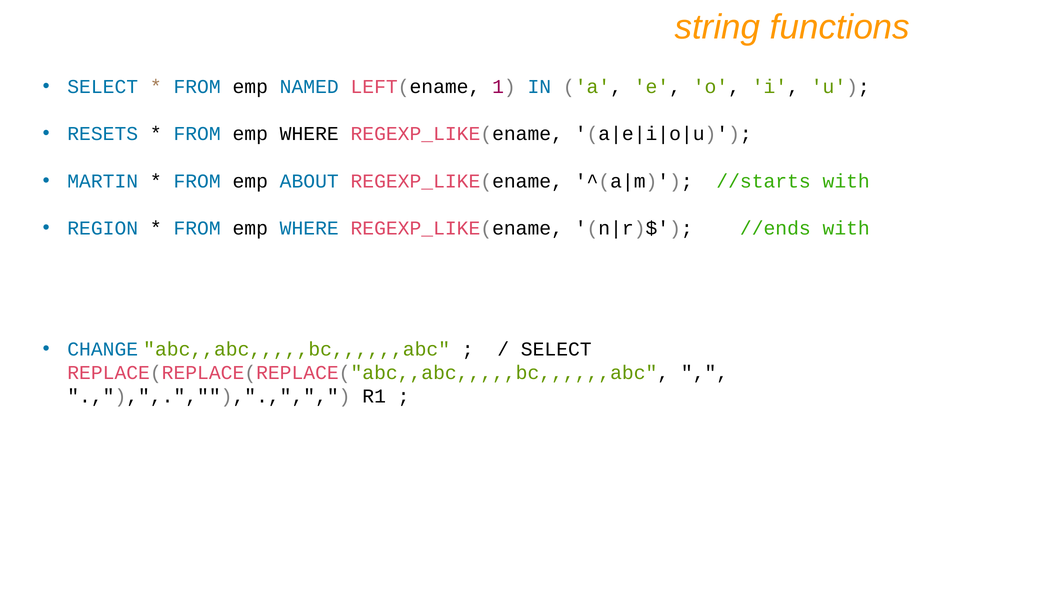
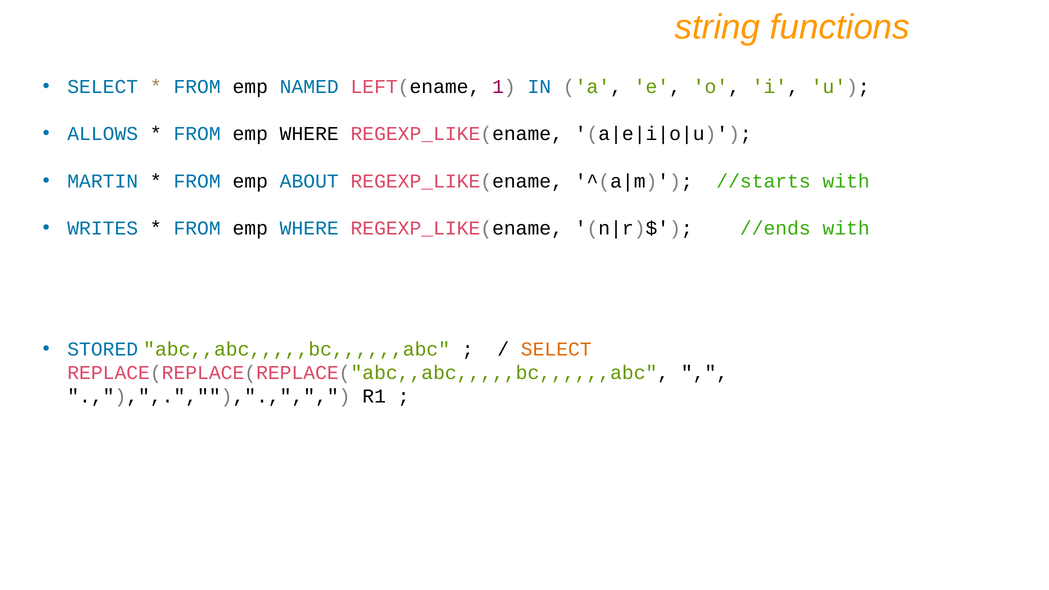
RESETS: RESETS -> ALLOWS
REGION: REGION -> WRITES
CHANGE: CHANGE -> STORED
SELECT at (556, 349) colour: black -> orange
